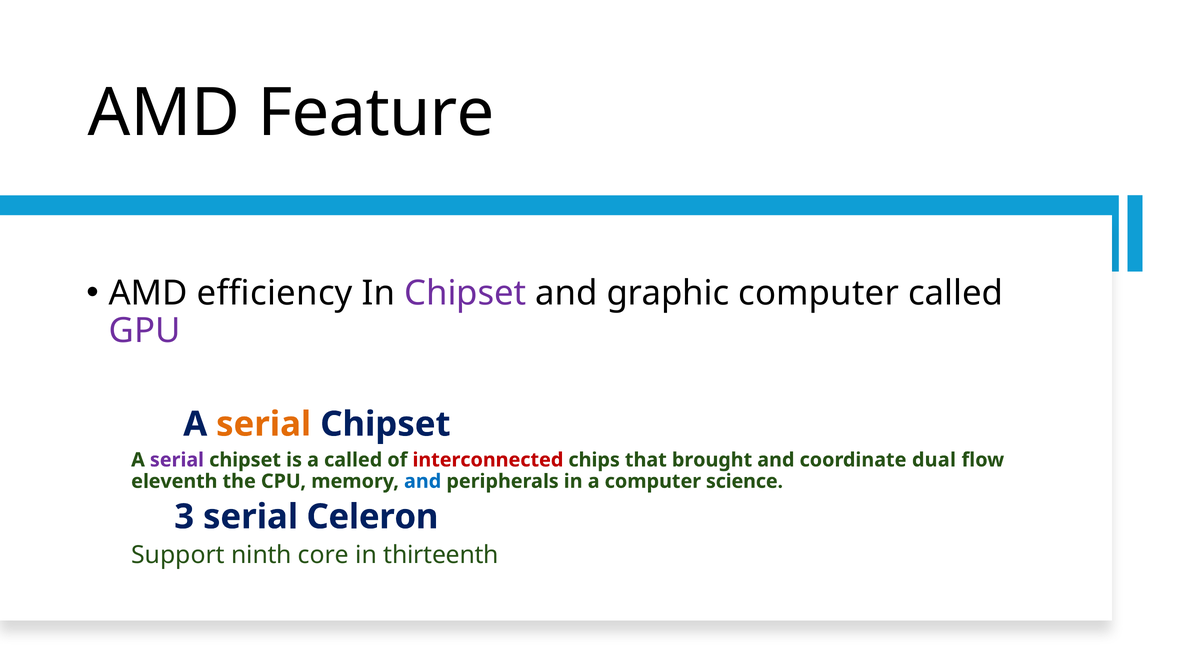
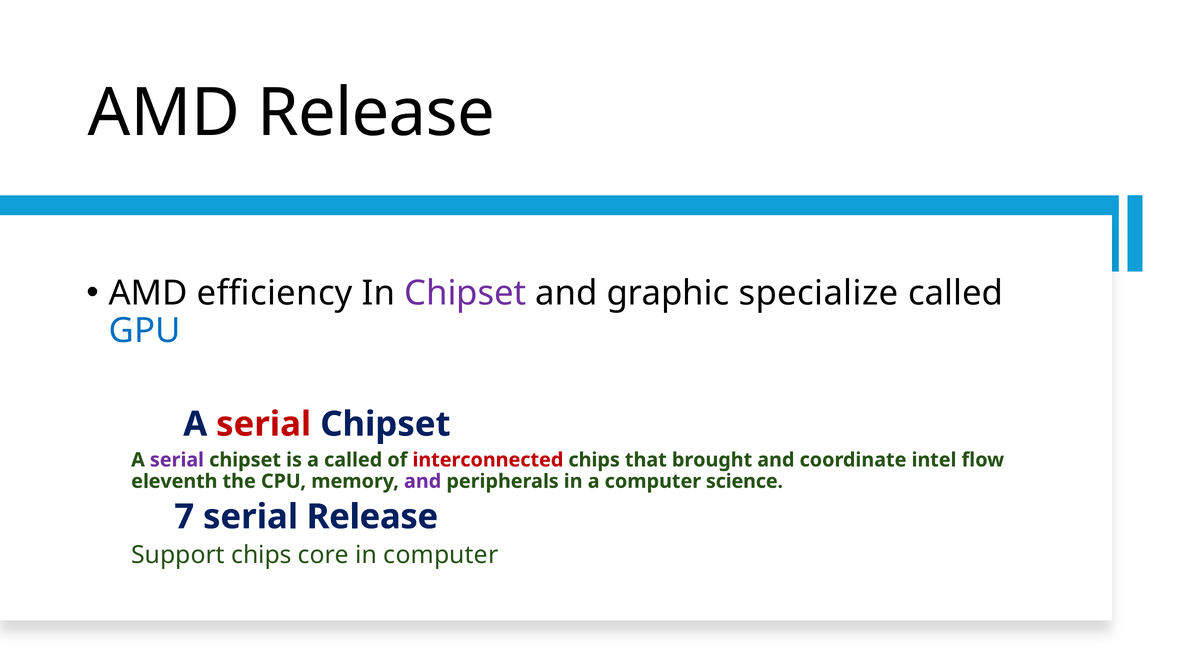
AMD Feature: Feature -> Release
graphic computer: computer -> specialize
GPU colour: purple -> blue
serial at (264, 424) colour: orange -> red
dual: dual -> intel
and at (423, 481) colour: blue -> purple
3: 3 -> 7
serial Celeron: Celeron -> Release
Support ninth: ninth -> chips
in thirteenth: thirteenth -> computer
